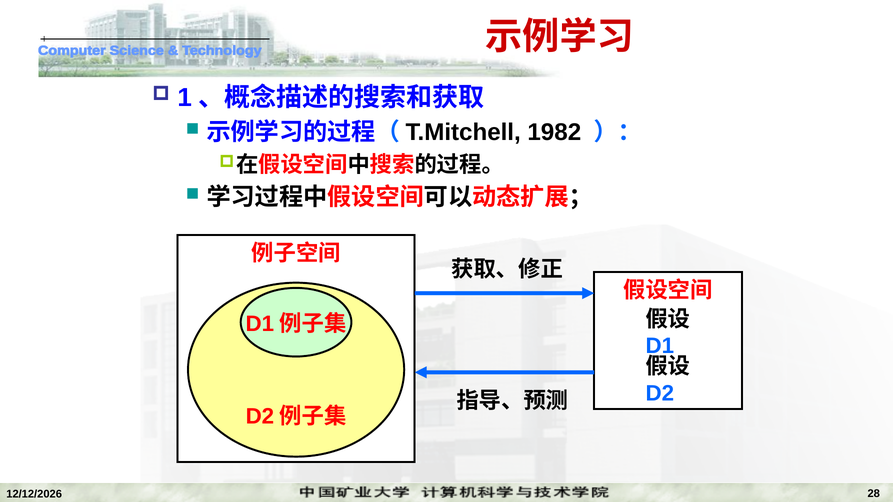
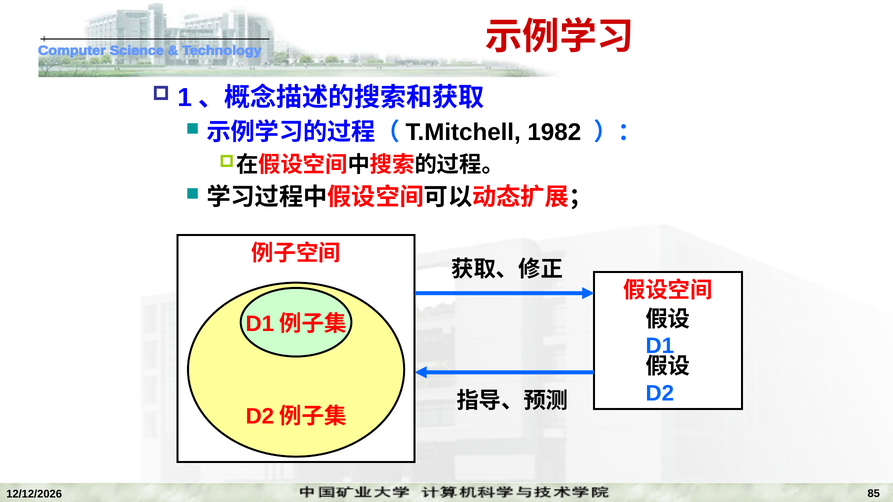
28: 28 -> 85
